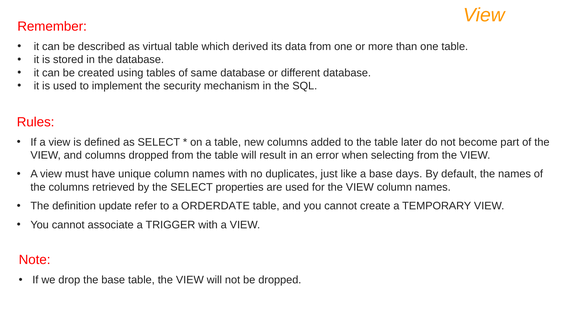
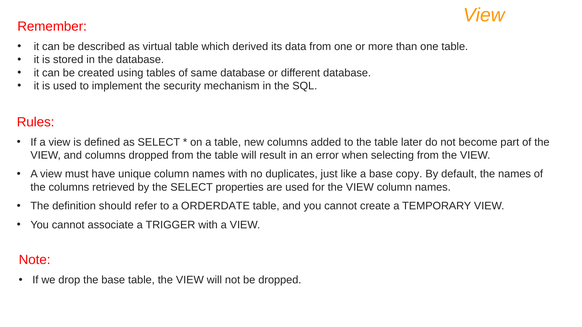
days: days -> copy
update: update -> should
